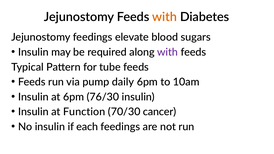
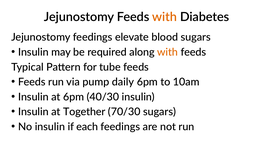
with at (168, 52) colour: purple -> orange
76/30: 76/30 -> 40/30
Function: Function -> Together
70/30 cancer: cancer -> sugars
